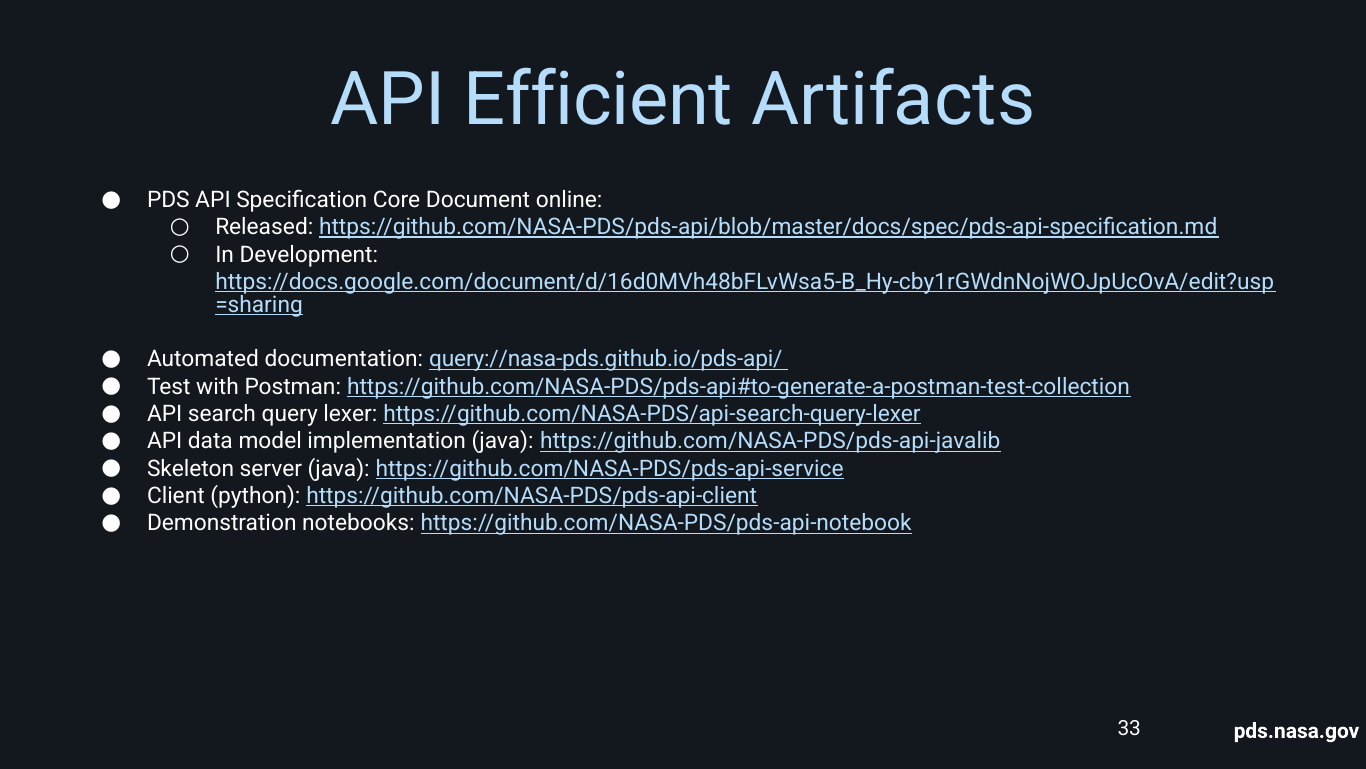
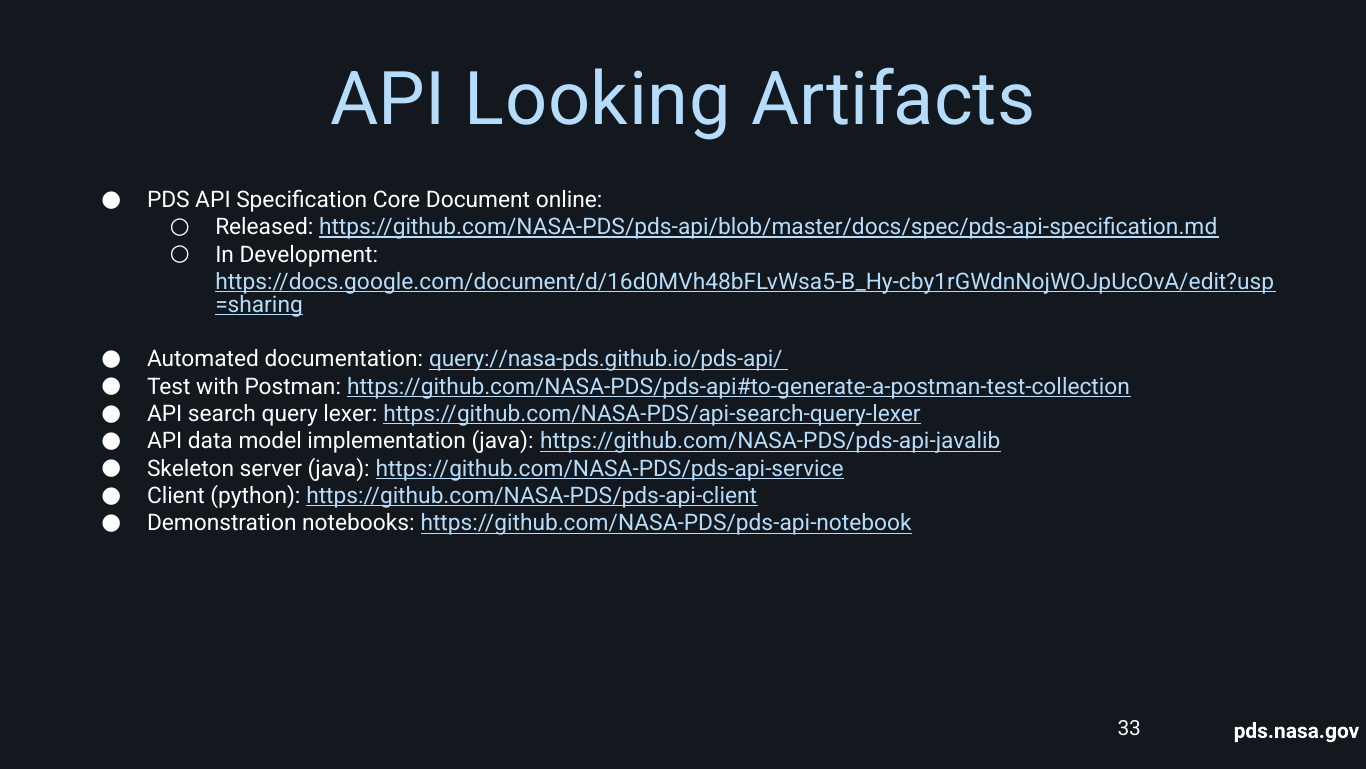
Efficient: Efficient -> Looking
